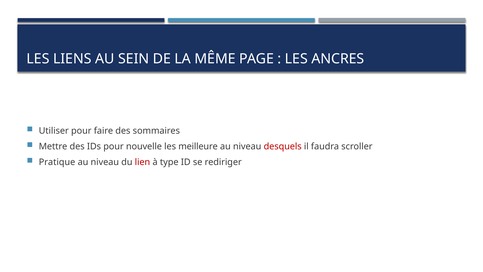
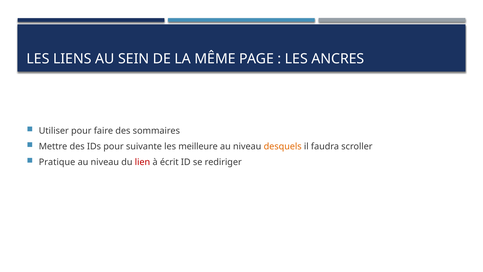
nouvelle: nouvelle -> suivante
desquels colour: red -> orange
type: type -> écrit
